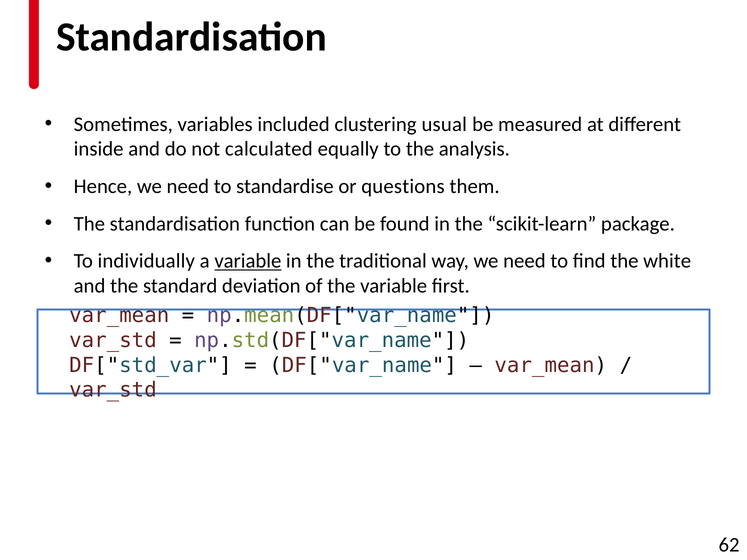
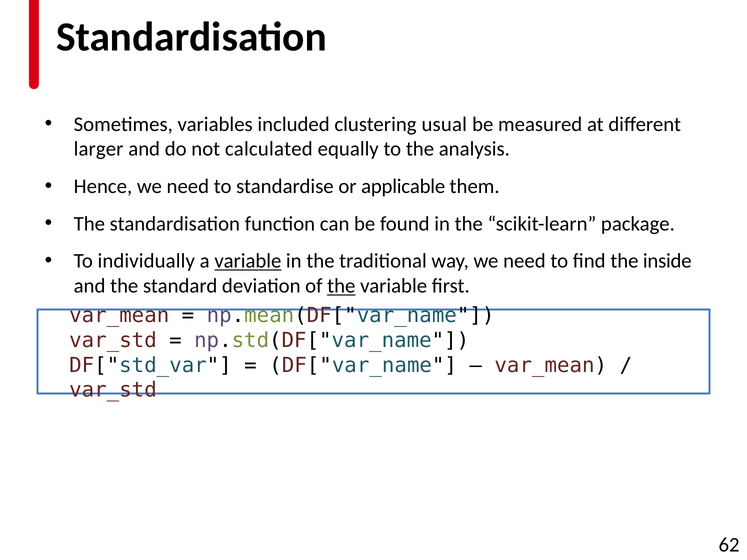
inside: inside -> larger
questions: questions -> applicable
white: white -> inside
the at (341, 286) underline: none -> present
